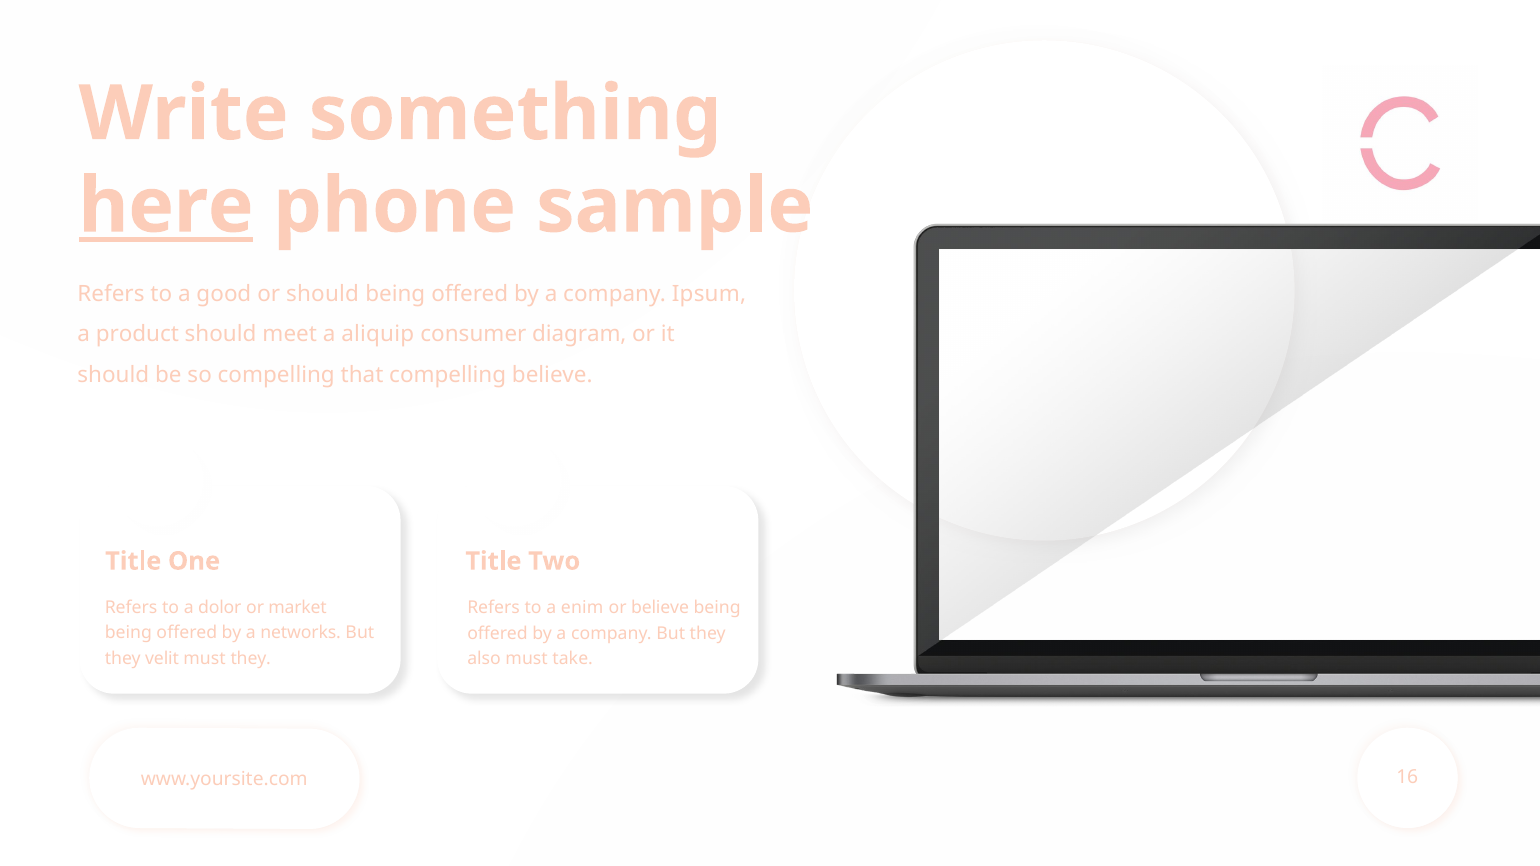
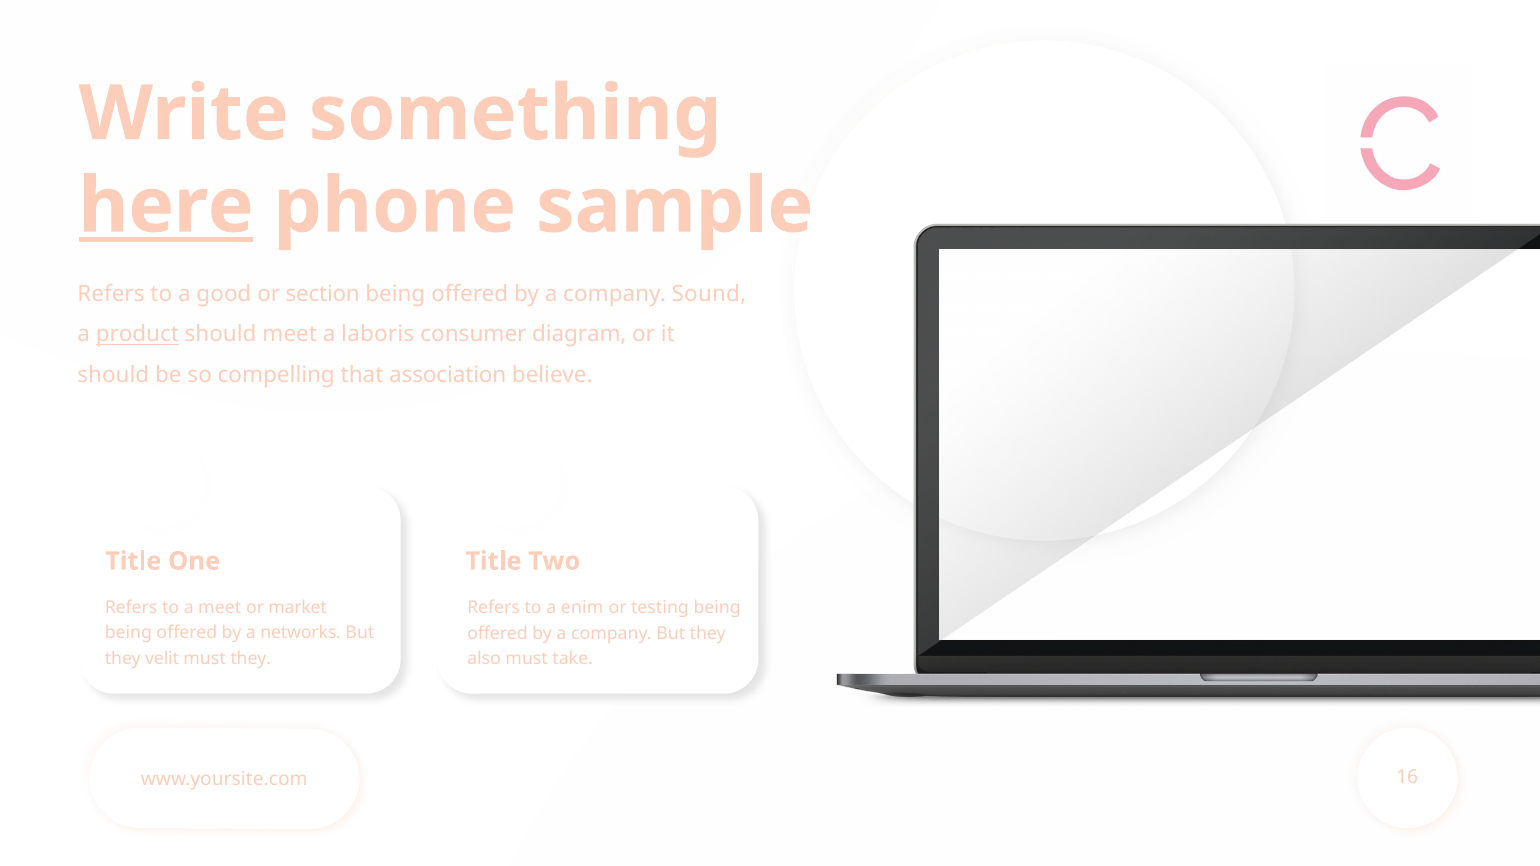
or should: should -> section
Ipsum: Ipsum -> Sound
product underline: none -> present
aliquip: aliquip -> laboris
that compelling: compelling -> association
a dolor: dolor -> meet
or believe: believe -> testing
